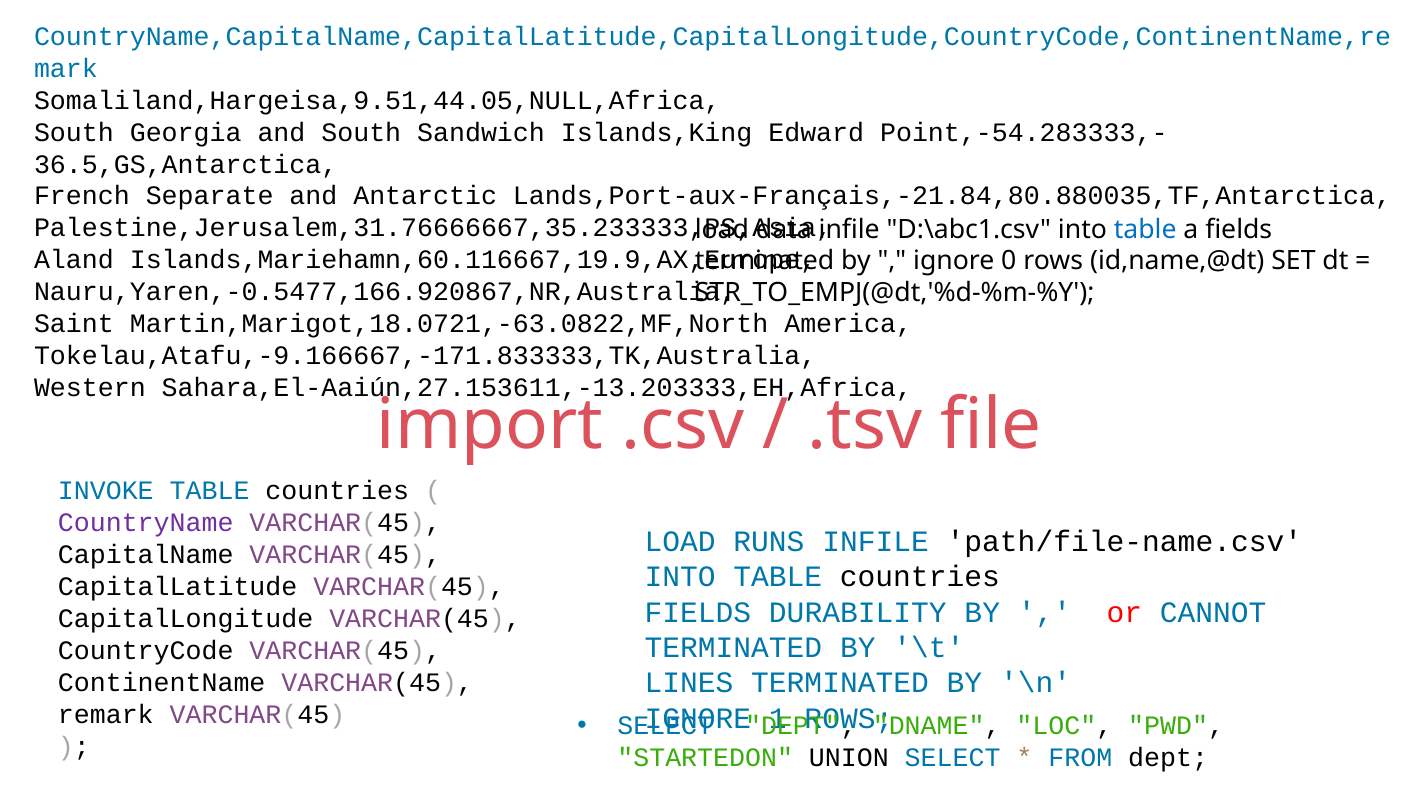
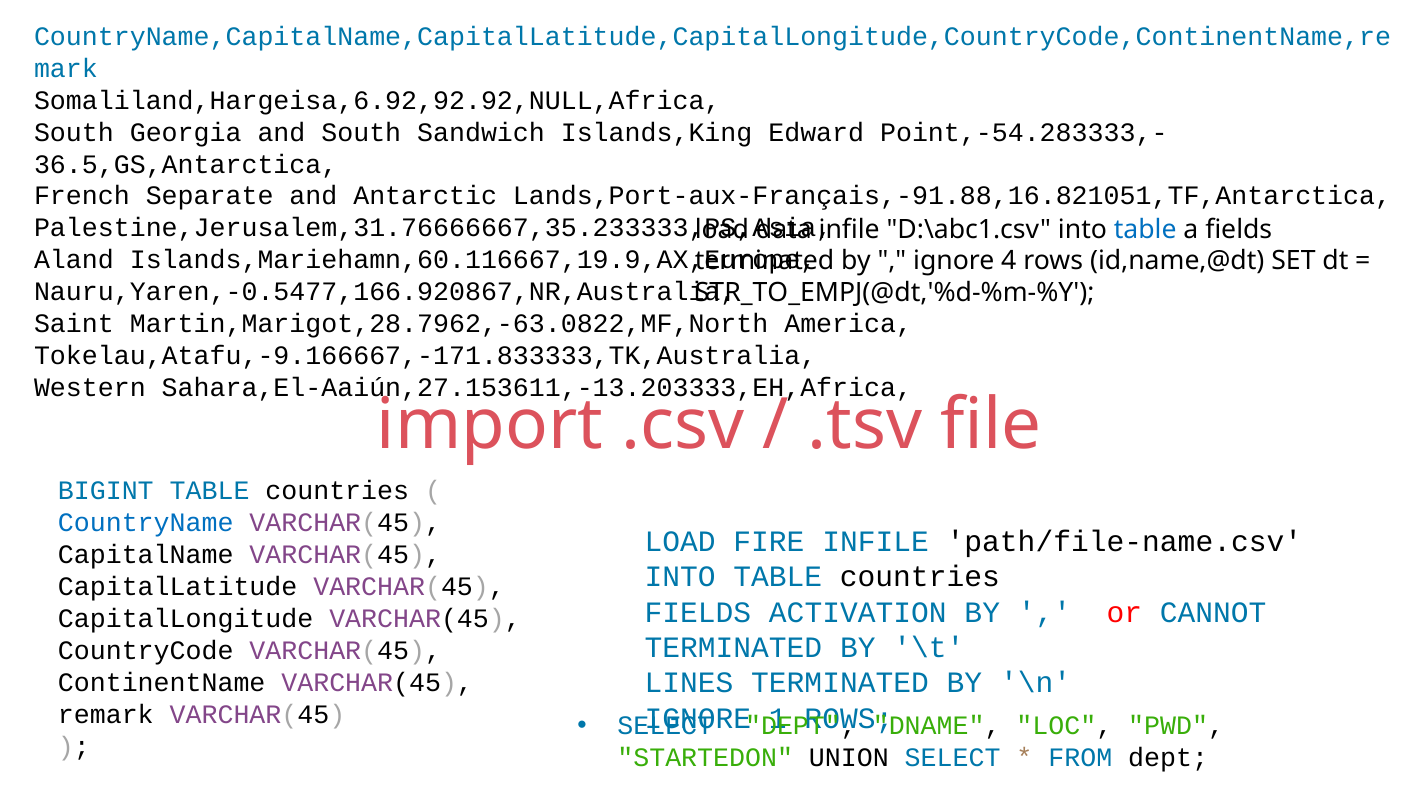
Somaliland,Hargeisa,9.51,44.05,NULL,Africa: Somaliland,Hargeisa,9.51,44.05,NULL,Africa -> Somaliland,Hargeisa,6.92,92.92,NULL,Africa
Lands,Port-aux-Français,-21.84,80.880035,TF,Antarctica: Lands,Port-aux-Français,-21.84,80.880035,TF,Antarctica -> Lands,Port-aux-Français,-91.88,16.821051,TF,Antarctica
0: 0 -> 4
Martin,Marigot,18.0721,-63.0822,MF,North: Martin,Marigot,18.0721,-63.0822,MF,North -> Martin,Marigot,28.7962,-63.0822,MF,North
INVOKE: INVOKE -> BIGINT
CountryName colour: purple -> blue
RUNS: RUNS -> FIRE
DURABILITY: DURABILITY -> ACTIVATION
